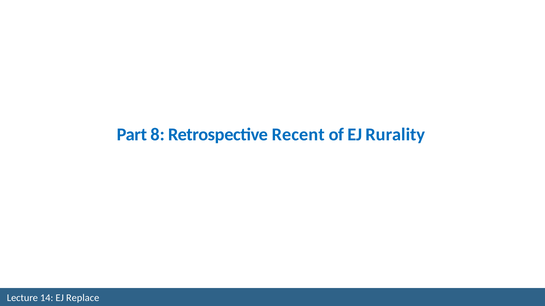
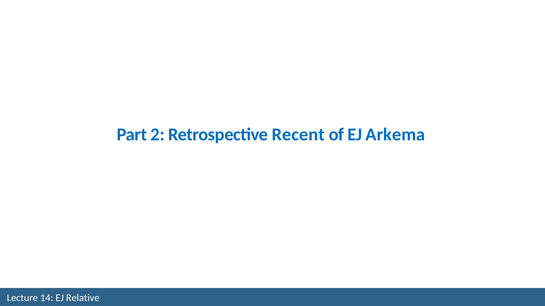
8: 8 -> 2
Rurality: Rurality -> Arkema
Replace: Replace -> Relative
